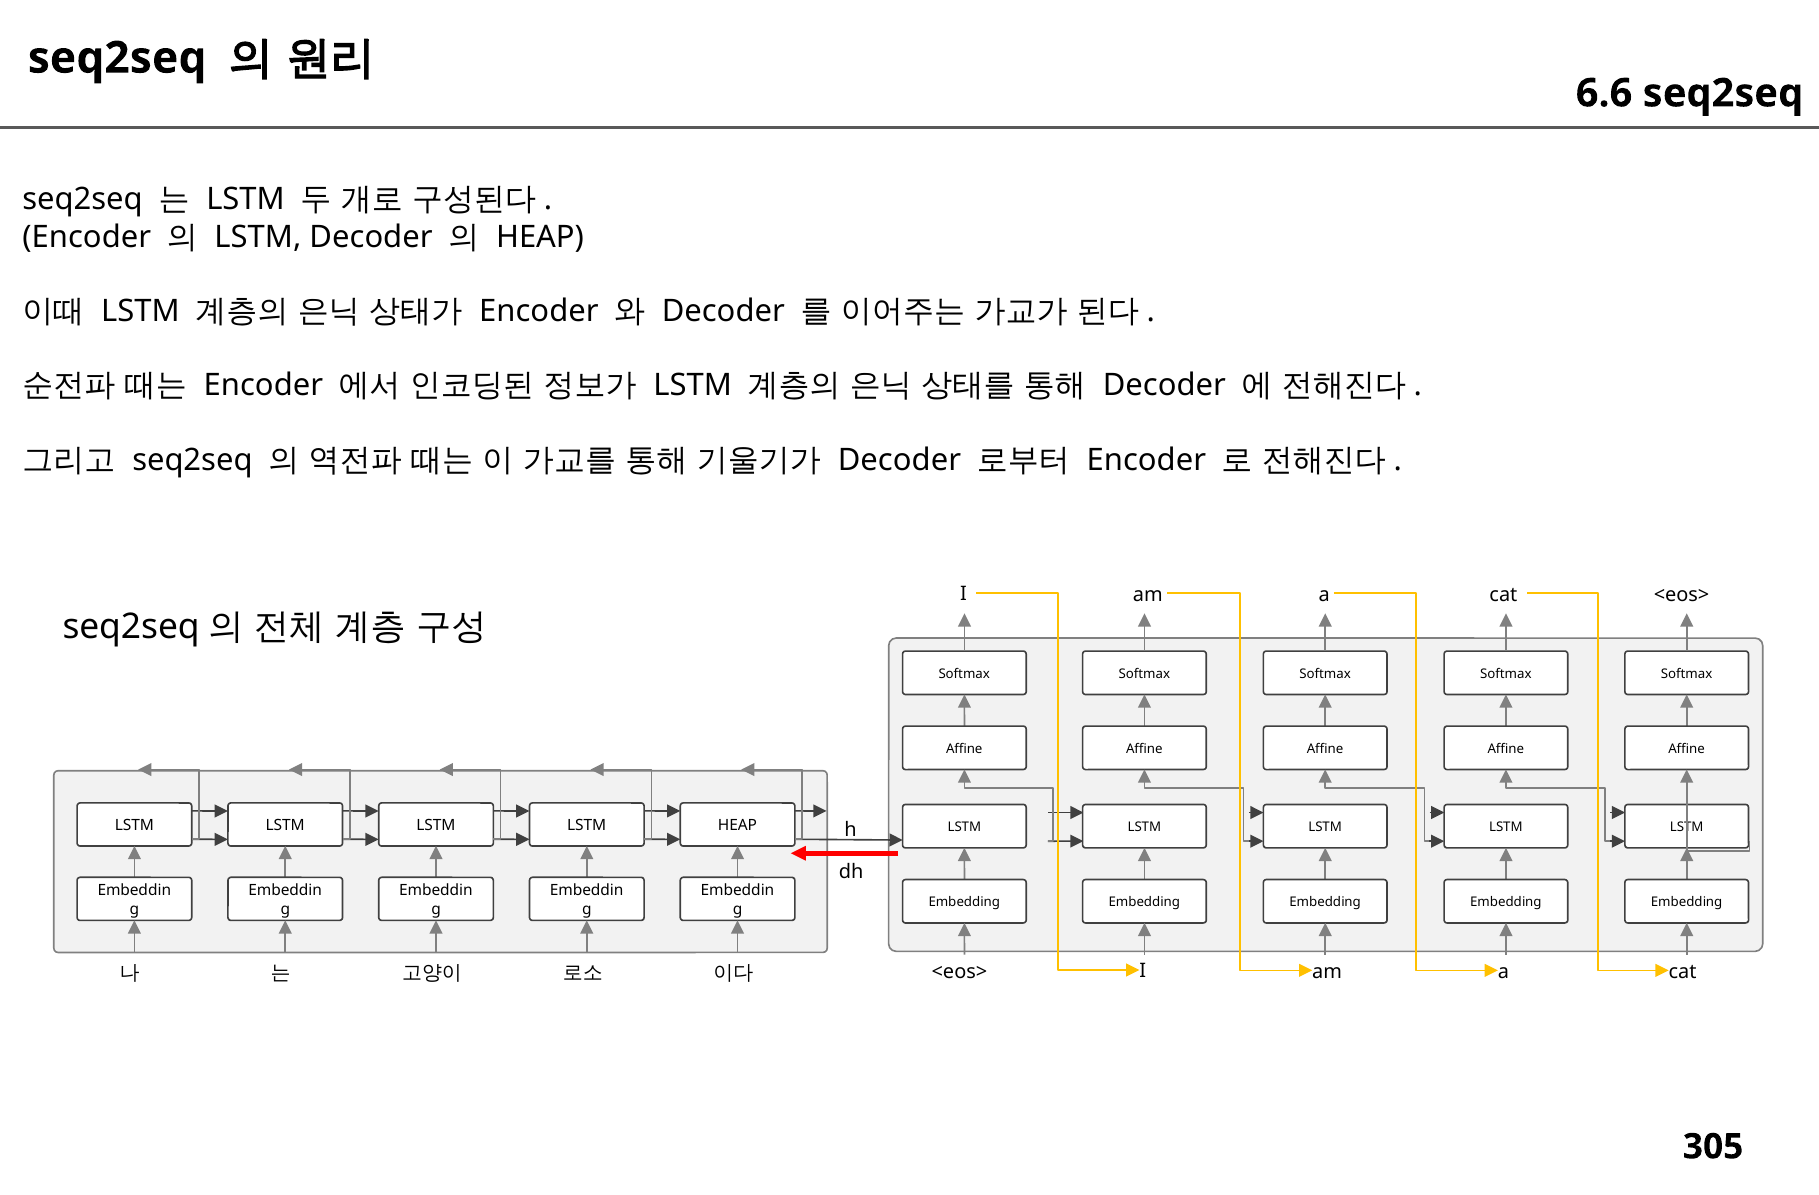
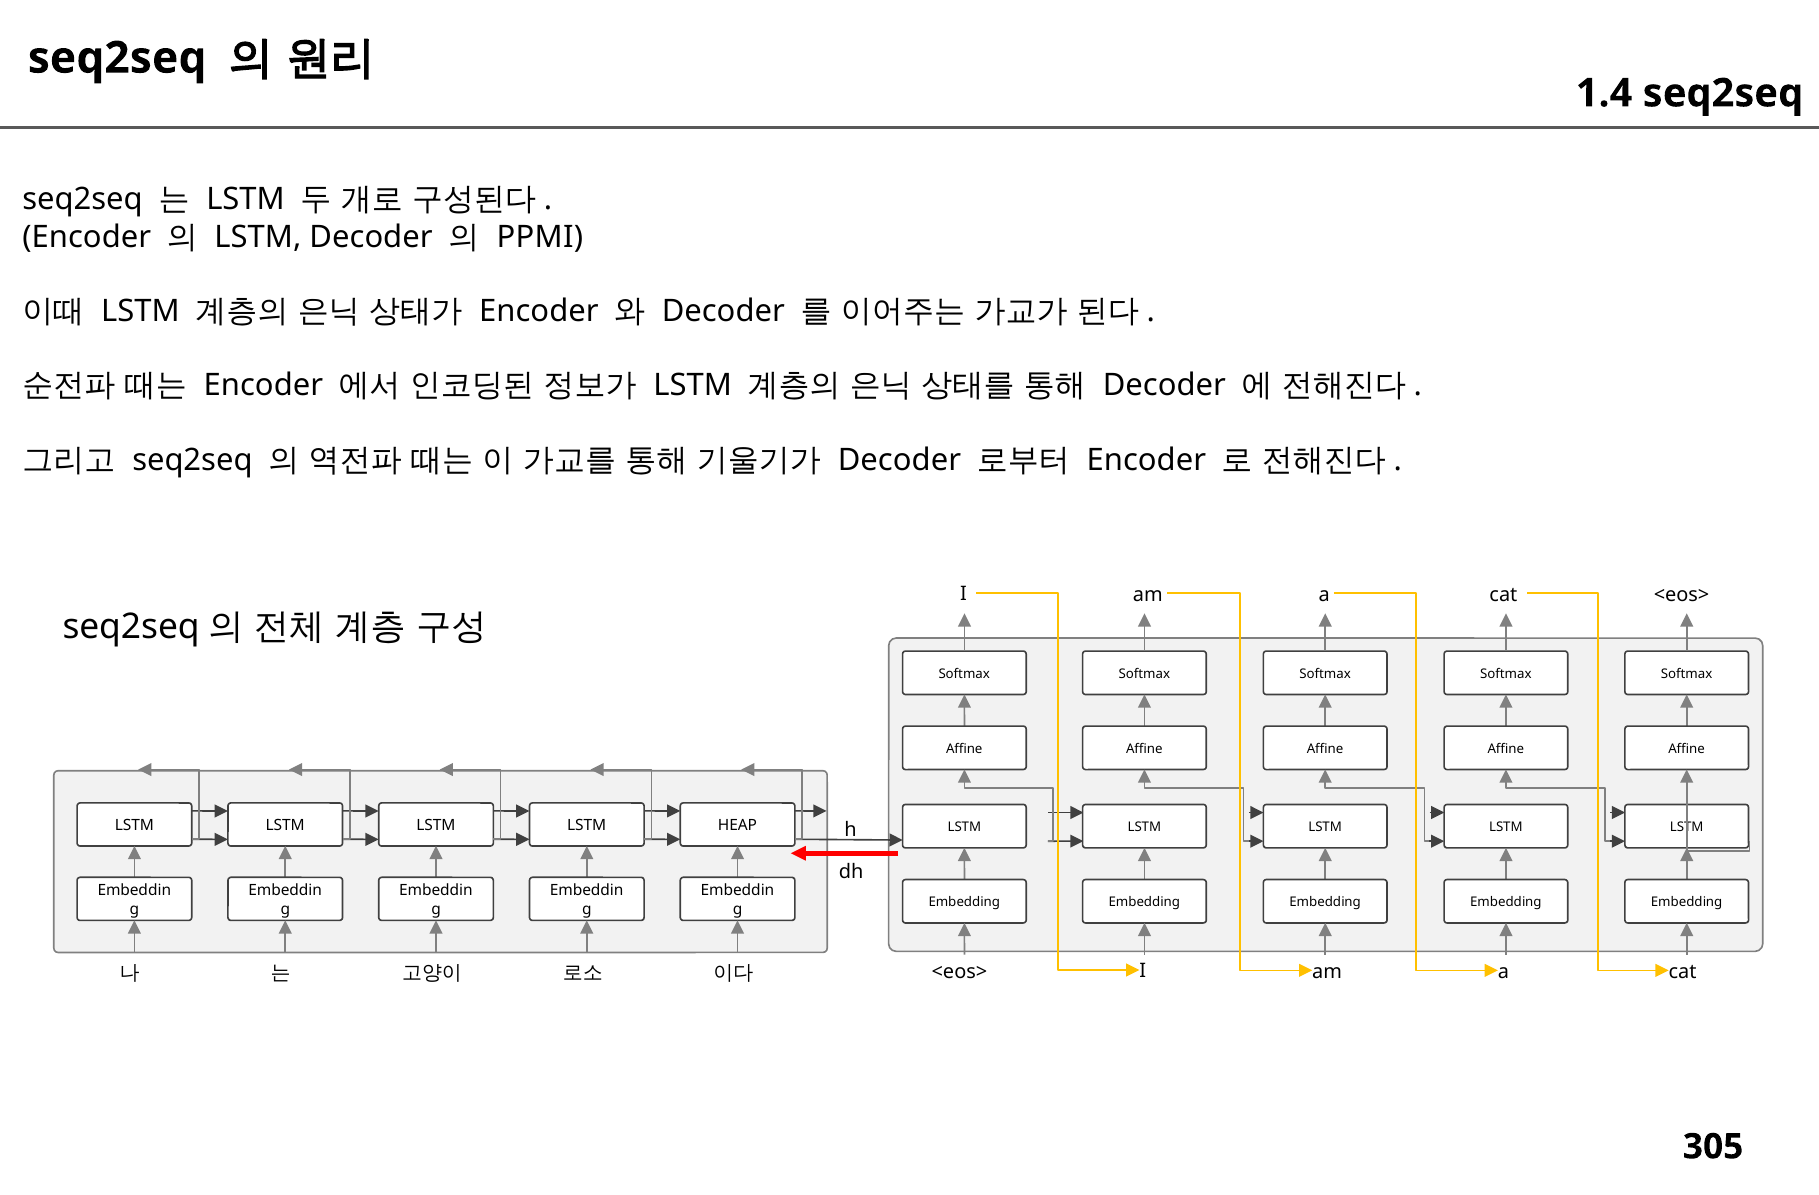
6.6: 6.6 -> 1.4
HEAP at (540, 237): HEAP -> PPMI
